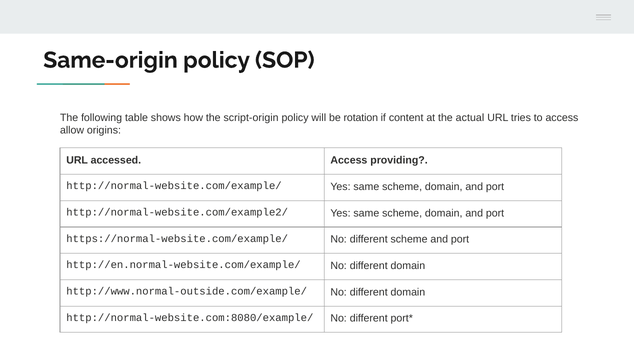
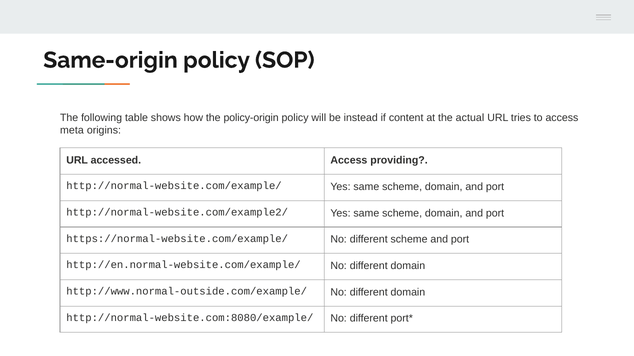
script-origin: script-origin -> policy-origin
rotation: rotation -> instead
allow: allow -> meta
